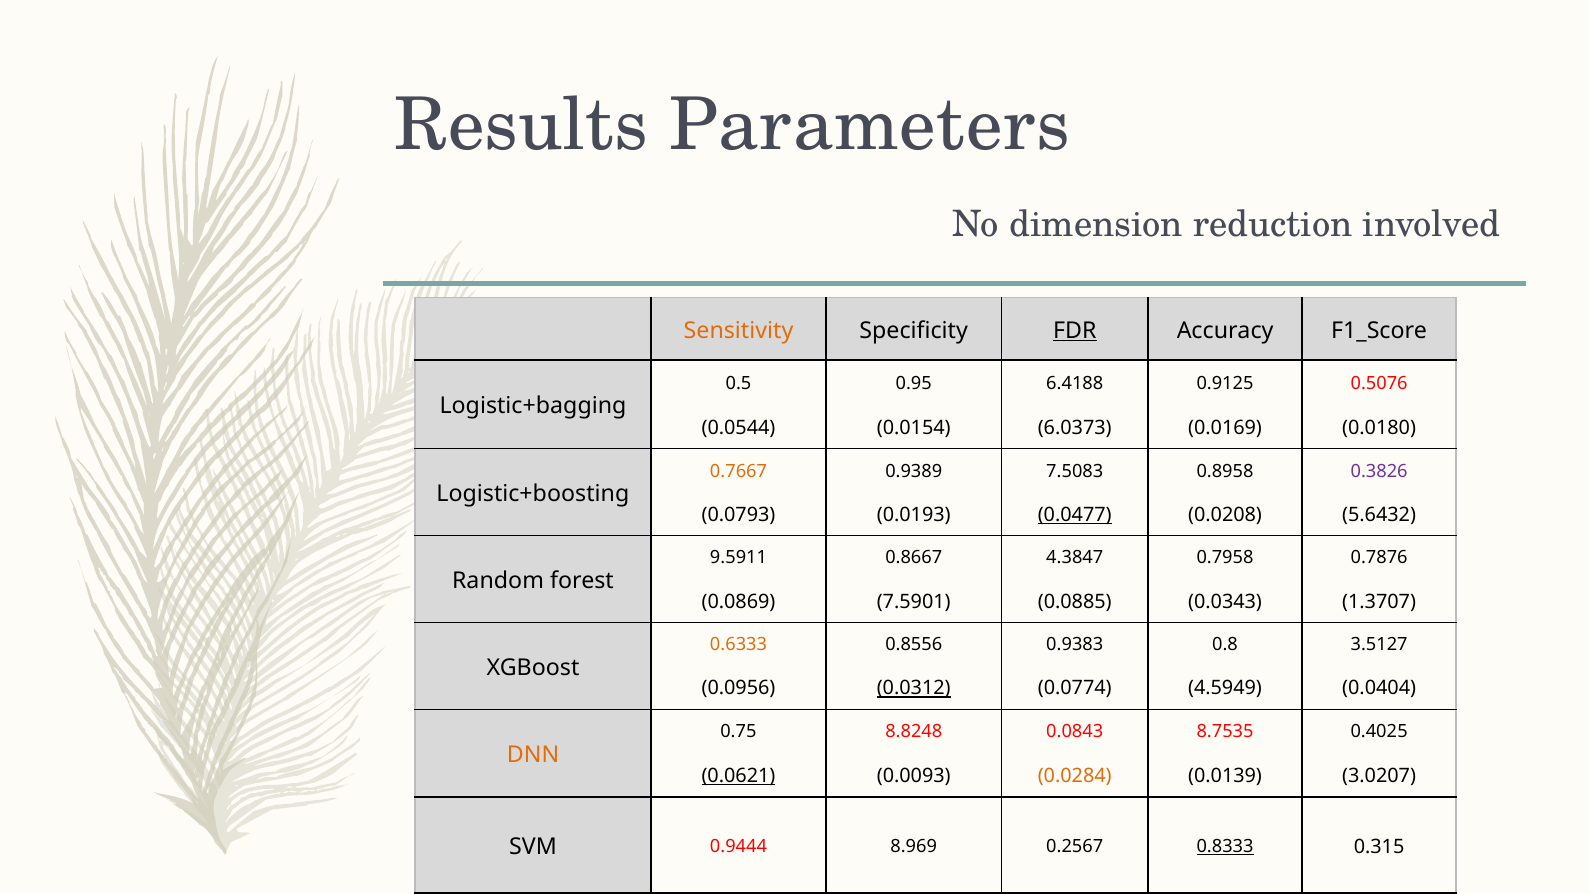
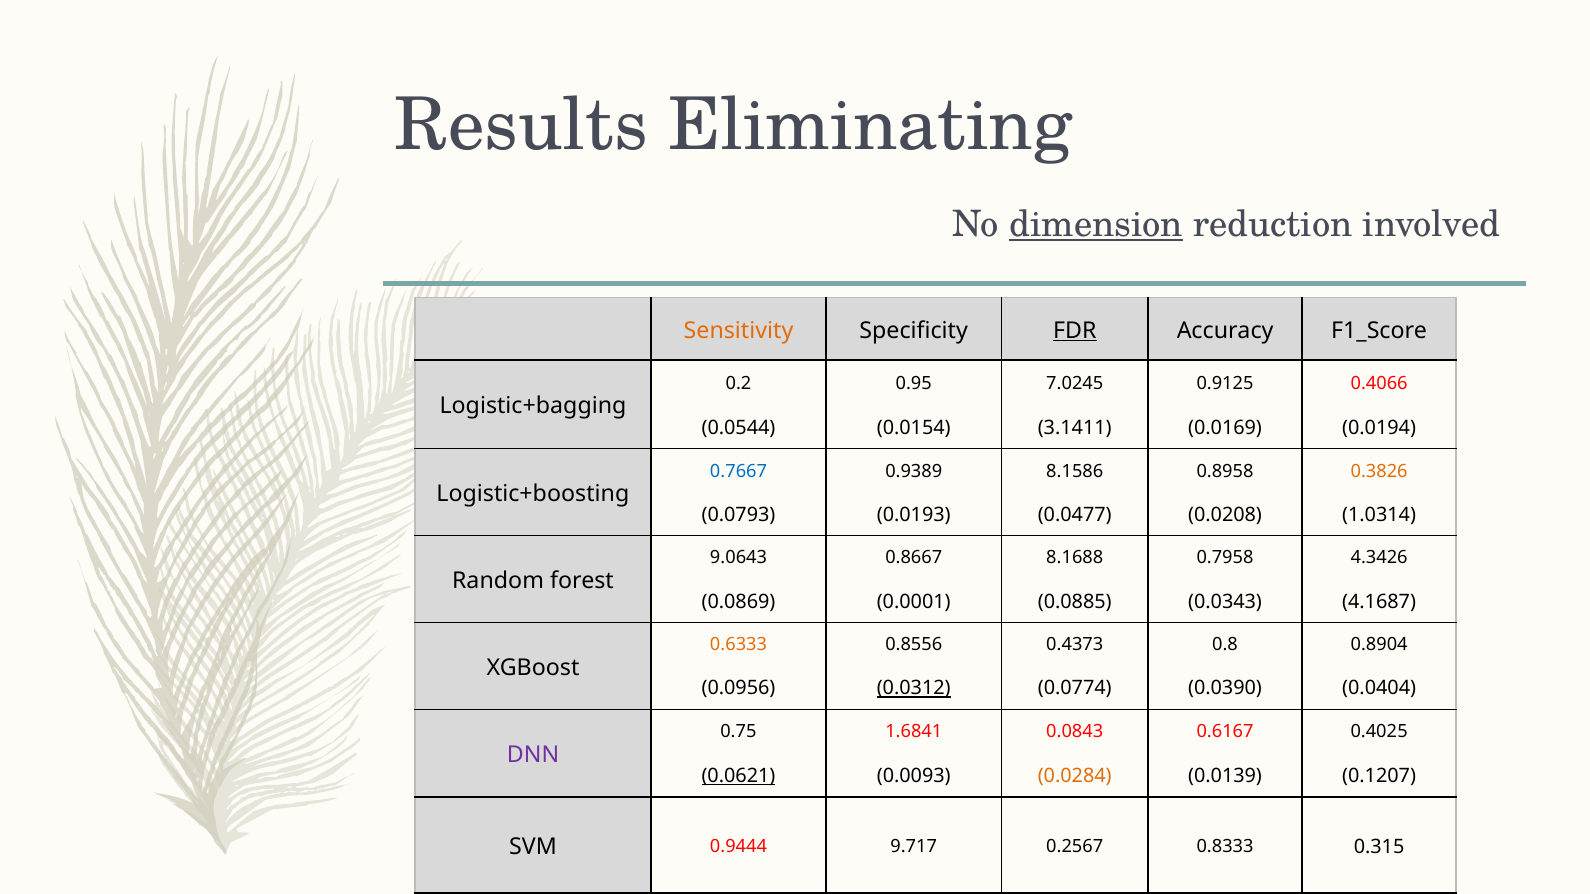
Parameters: Parameters -> Eliminating
dimension underline: none -> present
0.5: 0.5 -> 0.2
6.4188: 6.4188 -> 7.0245
0.5076: 0.5076 -> 0.4066
6.0373: 6.0373 -> 3.1411
0.0180: 0.0180 -> 0.0194
0.7667 colour: orange -> blue
7.5083: 7.5083 -> 8.1586
0.3826 colour: purple -> orange
0.0477 underline: present -> none
5.6432: 5.6432 -> 1.0314
9.5911: 9.5911 -> 9.0643
4.3847: 4.3847 -> 8.1688
0.7876: 0.7876 -> 4.3426
7.5901: 7.5901 -> 0.0001
1.3707: 1.3707 -> 4.1687
0.9383: 0.9383 -> 0.4373
3.5127: 3.5127 -> 0.8904
4.5949: 4.5949 -> 0.0390
8.8248: 8.8248 -> 1.6841
8.7535: 8.7535 -> 0.6167
DNN colour: orange -> purple
3.0207: 3.0207 -> 0.1207
8.969: 8.969 -> 9.717
0.8333 underline: present -> none
